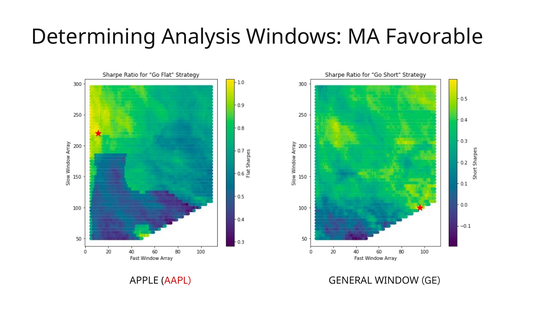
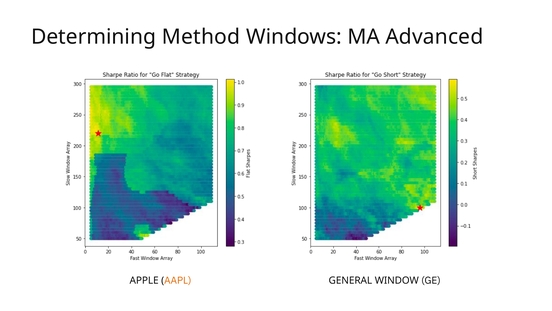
Analysis: Analysis -> Method
Favorable: Favorable -> Advanced
AAPL colour: red -> orange
